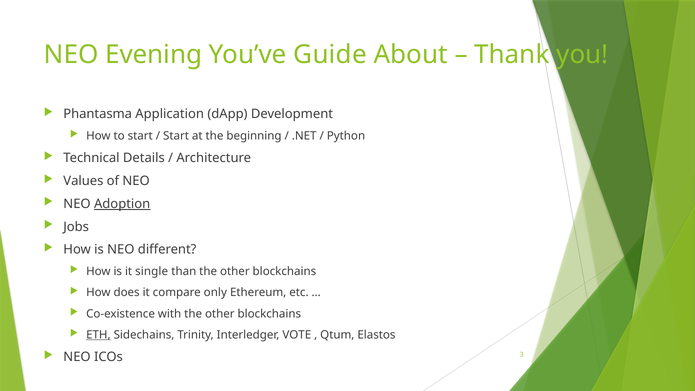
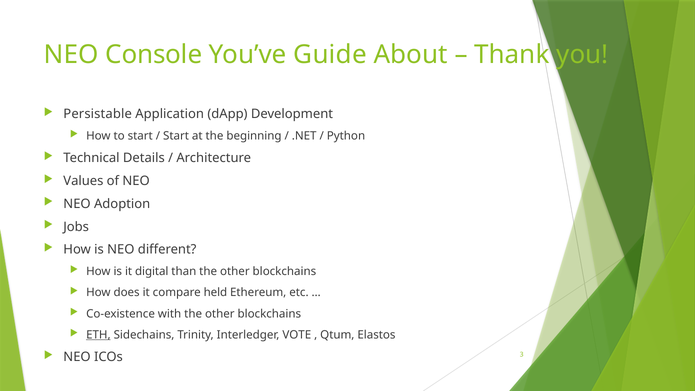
Evening: Evening -> Console
Phantasma: Phantasma -> Persistable
Adoption underline: present -> none
single: single -> digital
only: only -> held
